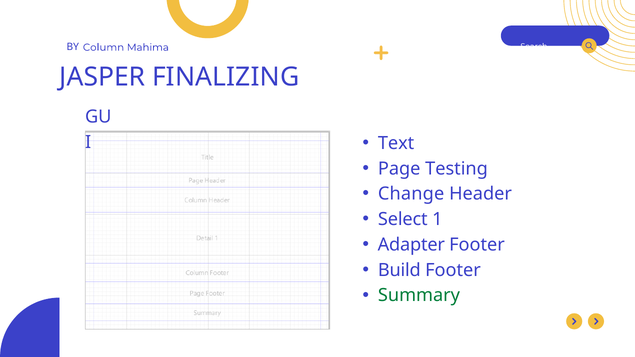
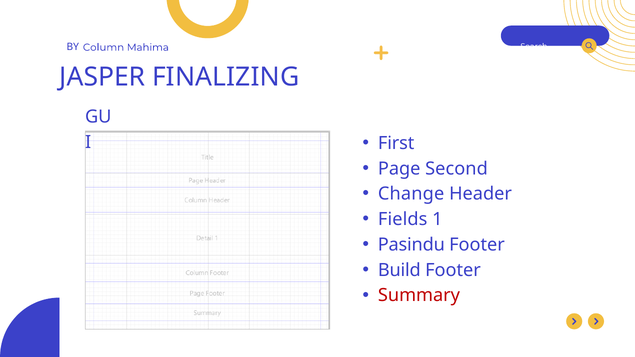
Text: Text -> First
Testing: Testing -> Second
Select: Select -> Fields
Adapter: Adapter -> Pasindu
Summary colour: green -> red
